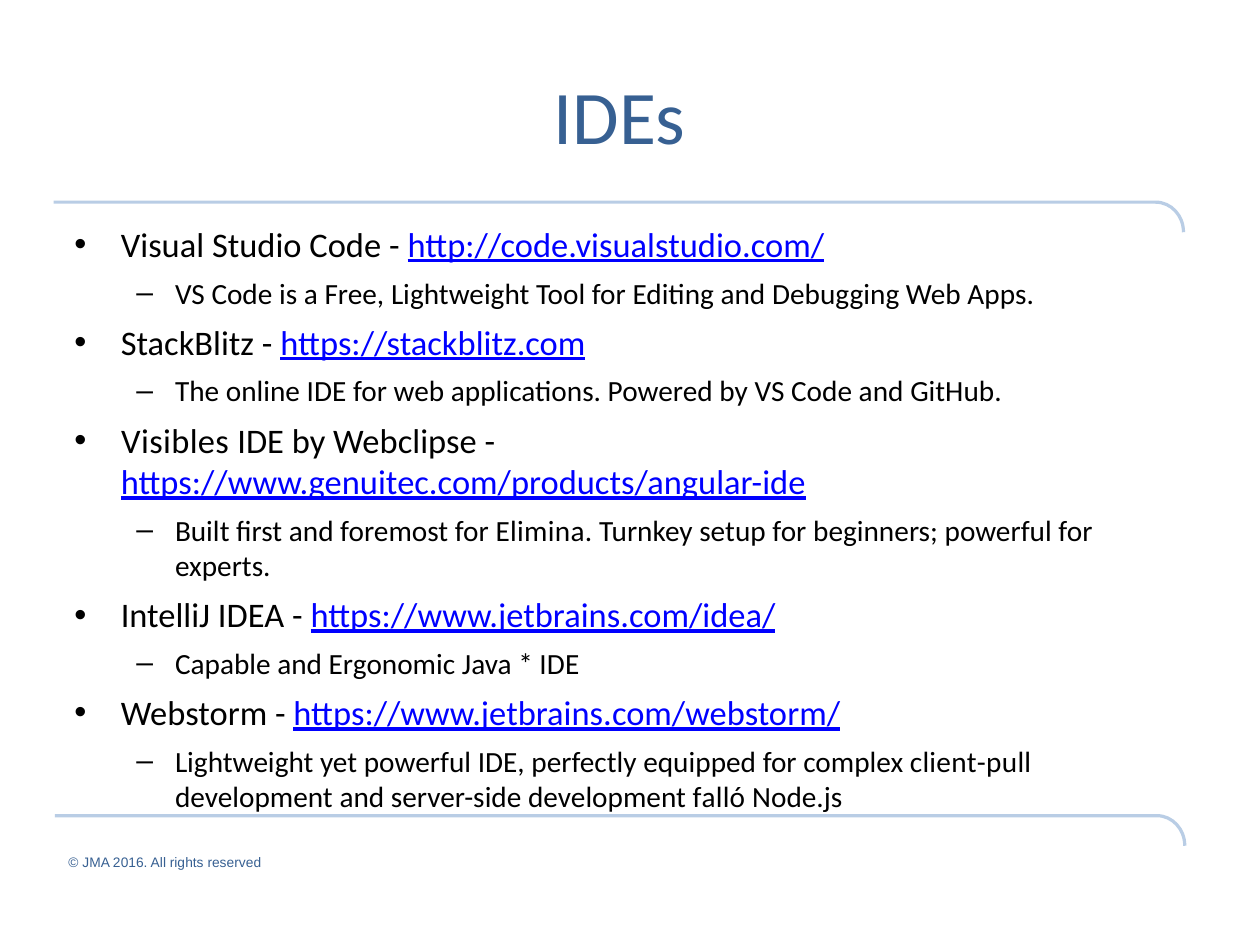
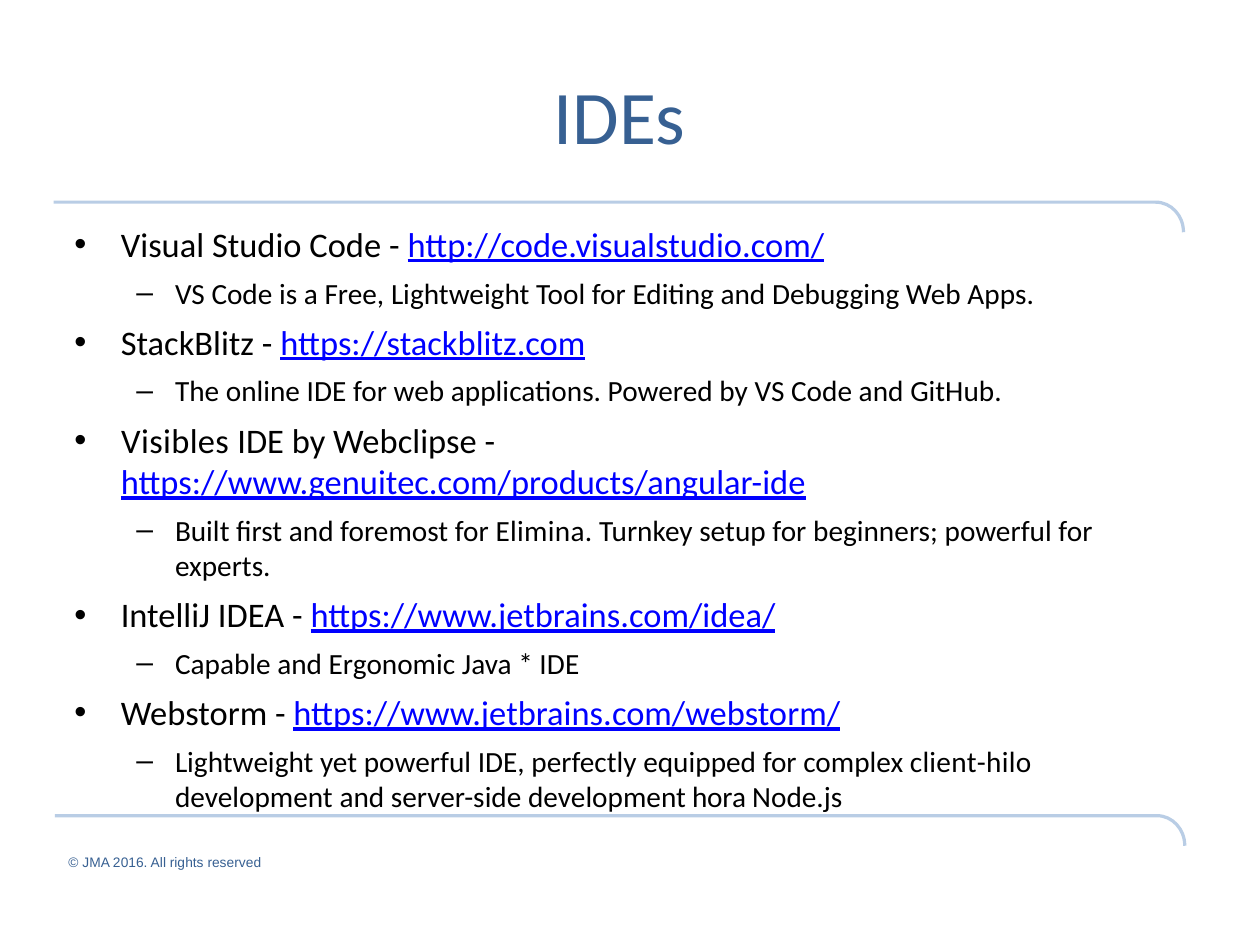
client-pull: client-pull -> client-hilo
falló: falló -> hora
